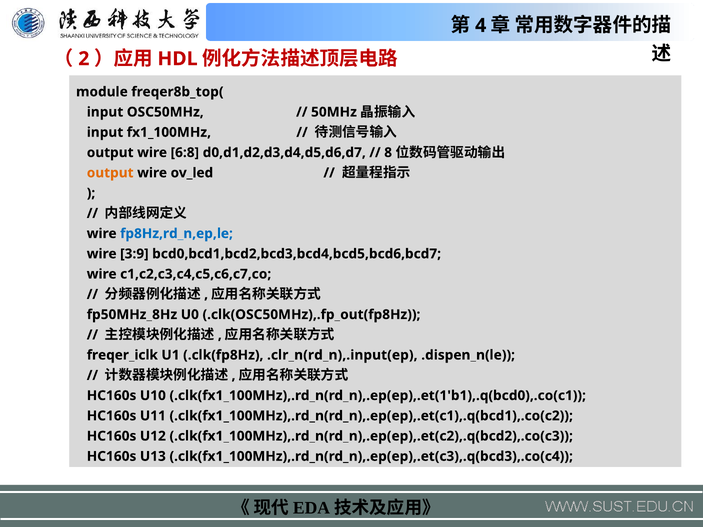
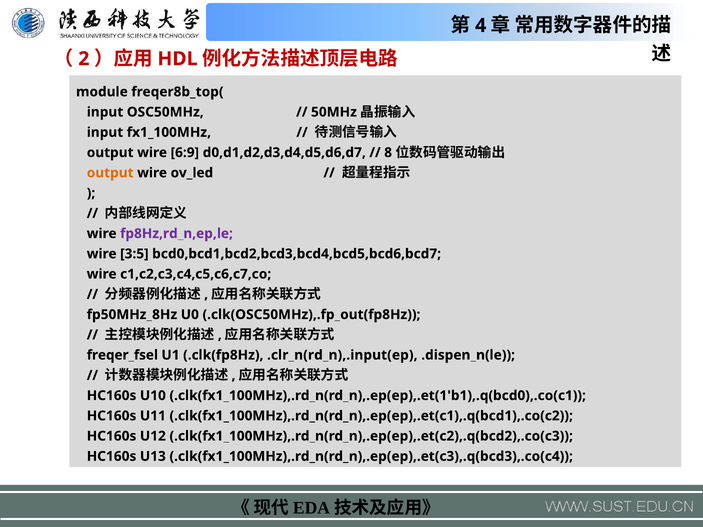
6:8: 6:8 -> 6:9
fp8Hz,rd_n,ep,le colour: blue -> purple
3:9: 3:9 -> 3:5
freqer_iclk: freqer_iclk -> freqer_fsel
